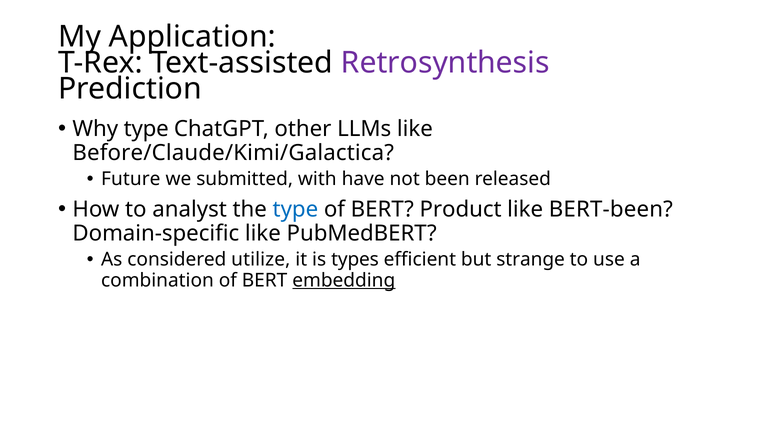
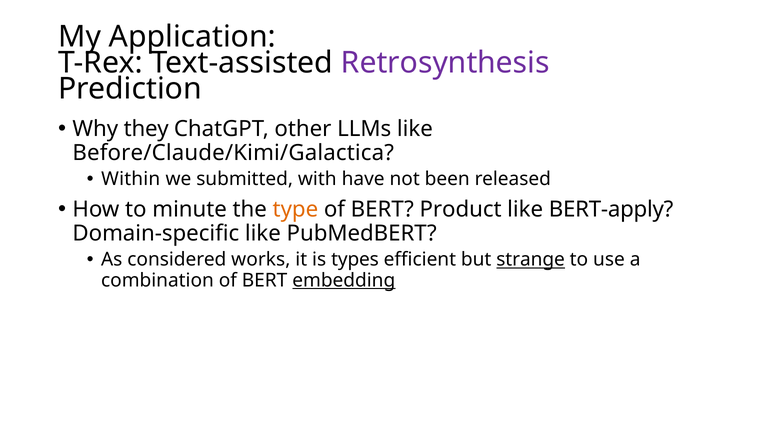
Why type: type -> they
Future: Future -> Within
analyst: analyst -> minute
type at (295, 209) colour: blue -> orange
BERT-been: BERT-been -> BERT-apply
utilize: utilize -> works
strange underline: none -> present
